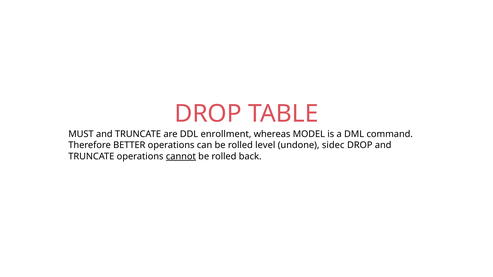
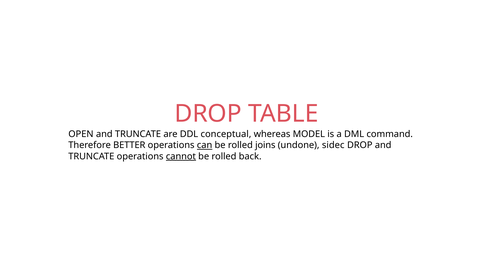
MUST: MUST -> OPEN
enrollment: enrollment -> conceptual
can underline: none -> present
level: level -> joins
